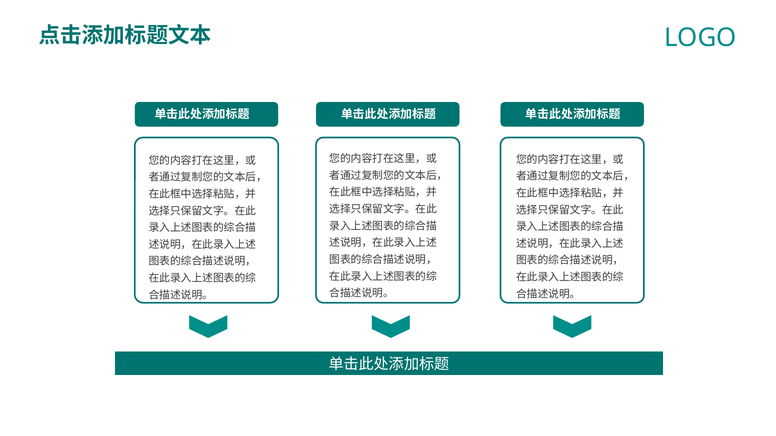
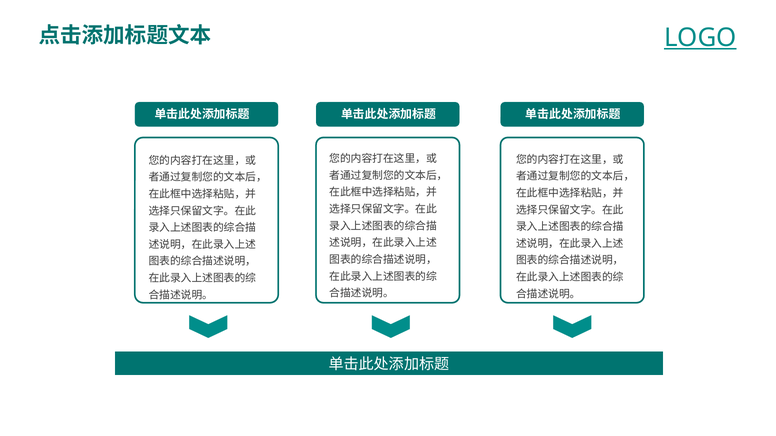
LOGO underline: none -> present
